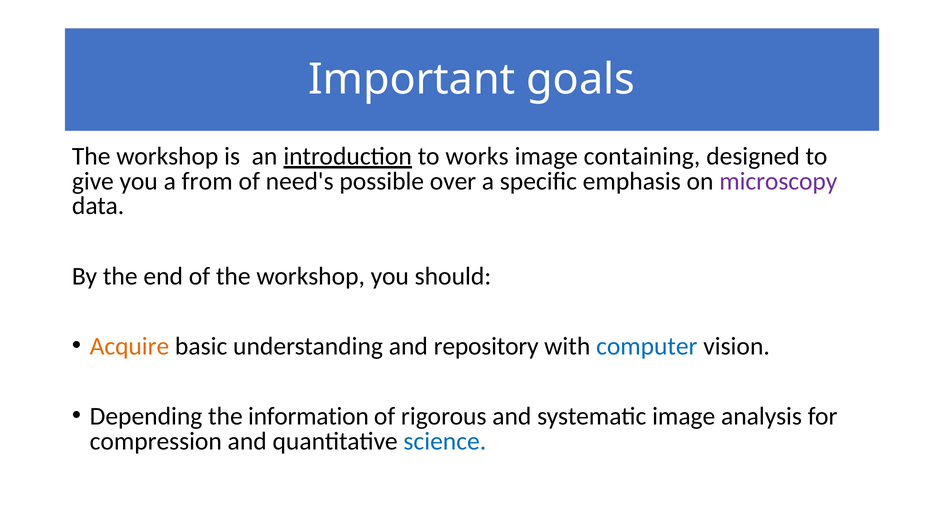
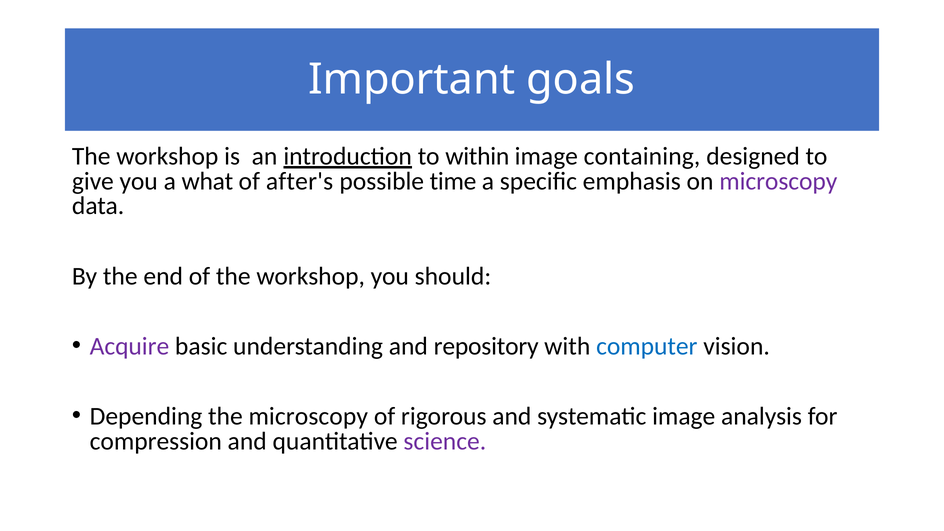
works: works -> within
from: from -> what
need's: need's -> after's
over: over -> time
Acquire colour: orange -> purple
the information: information -> microscopy
science colour: blue -> purple
